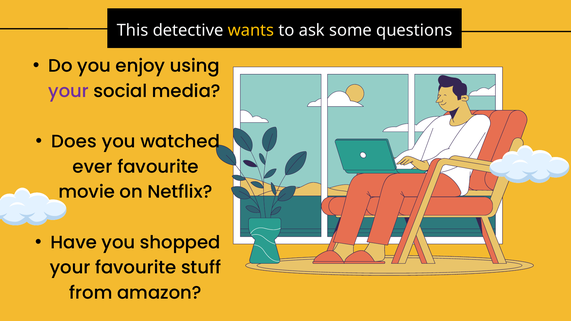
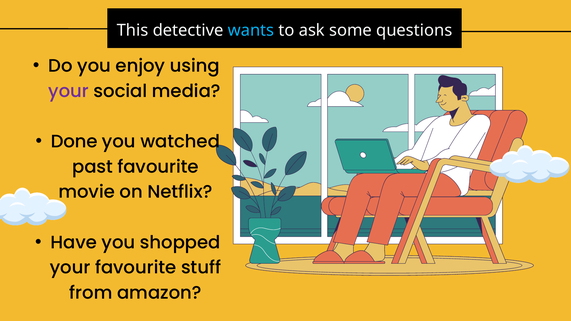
wants colour: yellow -> light blue
Does: Does -> Done
ever: ever -> past
